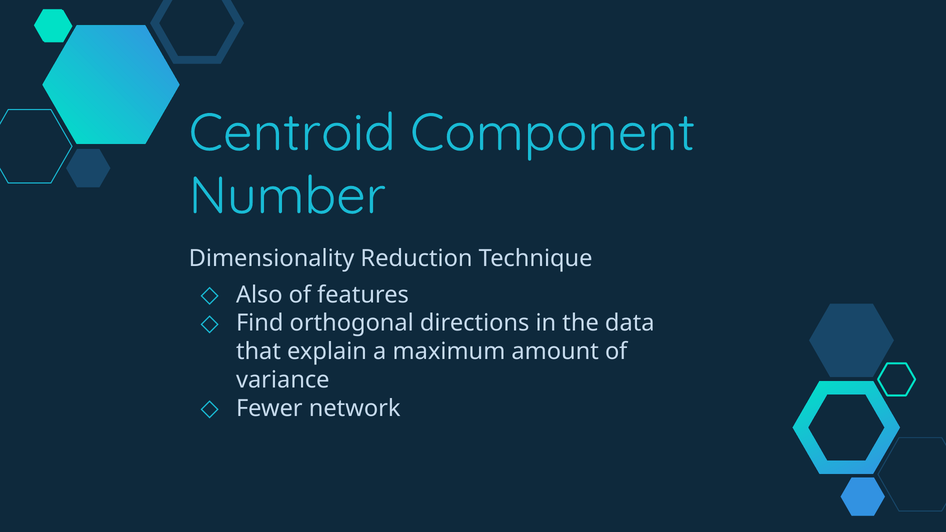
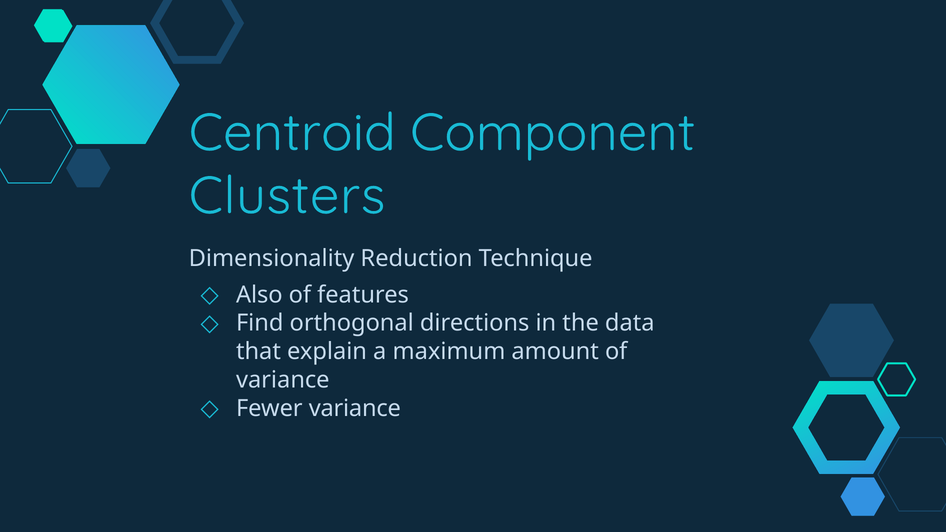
Number: Number -> Clusters
Fewer network: network -> variance
